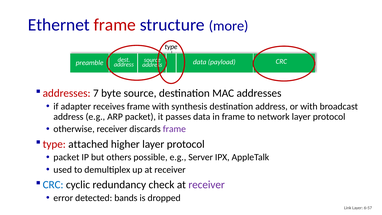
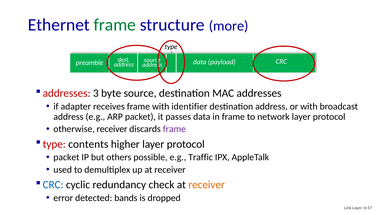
frame at (115, 25) colour: red -> green
7: 7 -> 3
synthesis: synthesis -> identifier
attached: attached -> contents
Server: Server -> Traffic
receiver at (207, 185) colour: purple -> orange
